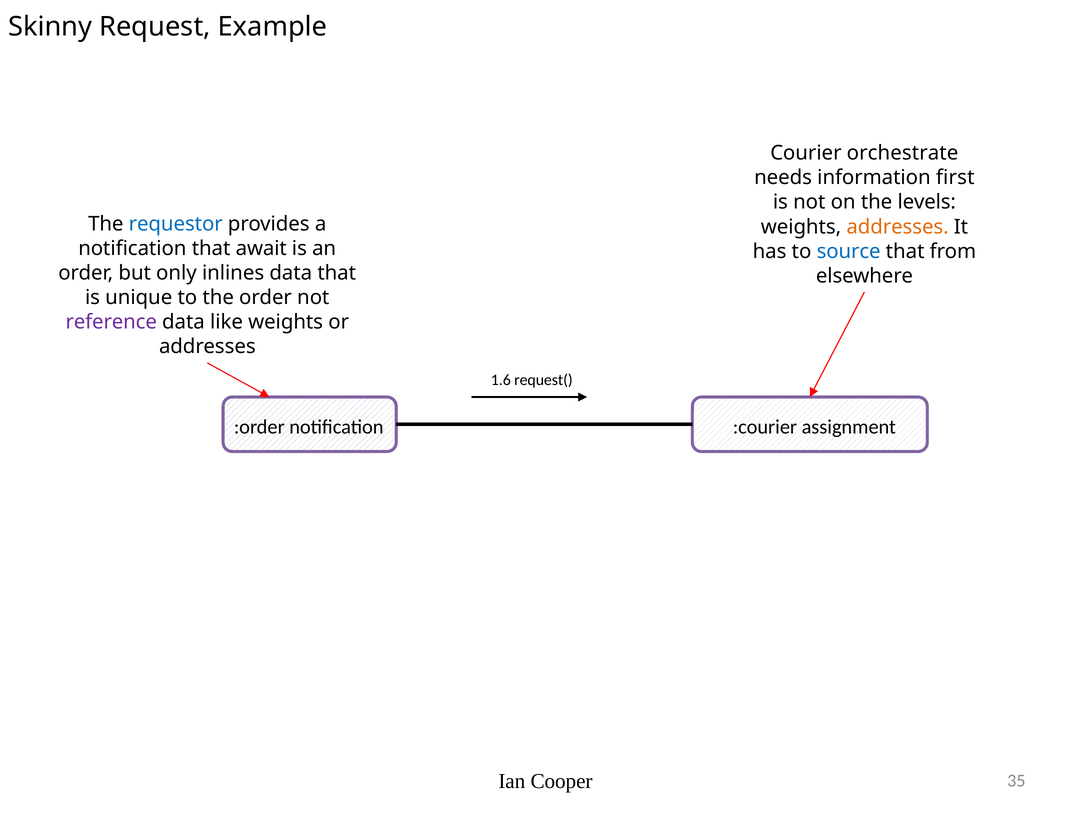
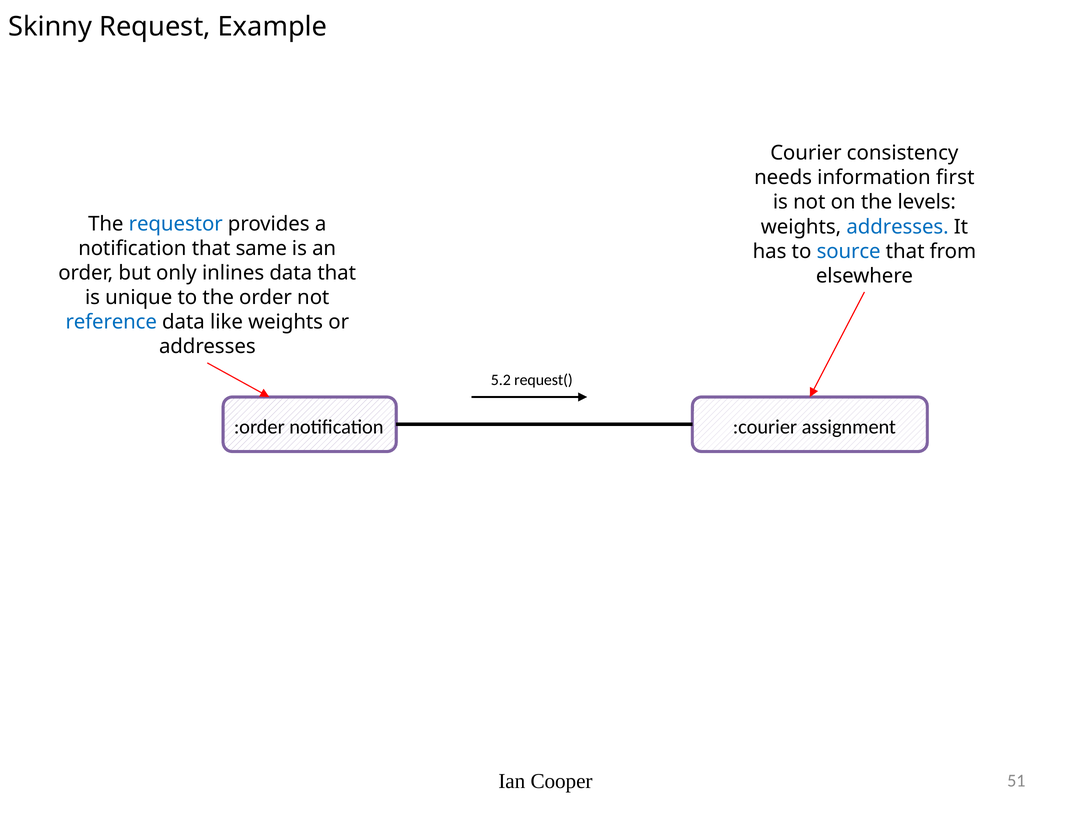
orchestrate: orchestrate -> consistency
addresses at (898, 227) colour: orange -> blue
await: await -> same
reference colour: purple -> blue
1.6: 1.6 -> 5.2
35: 35 -> 51
